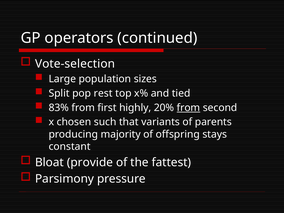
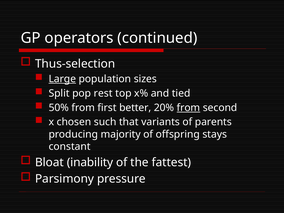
Vote-selection: Vote-selection -> Thus-selection
Large underline: none -> present
83%: 83% -> 50%
highly: highly -> better
provide: provide -> inability
